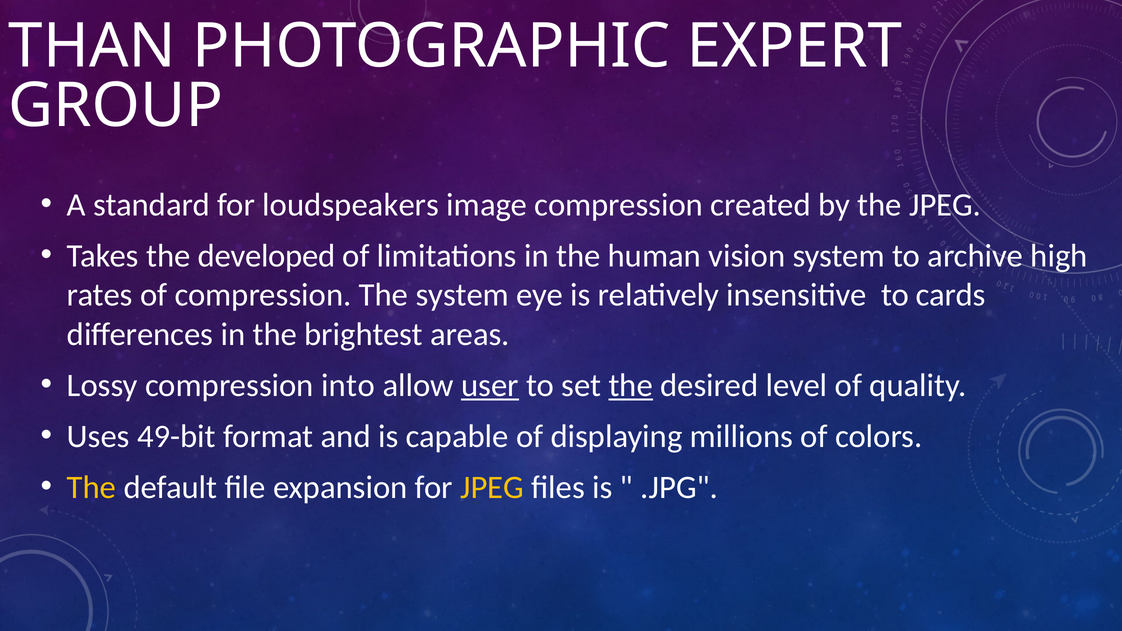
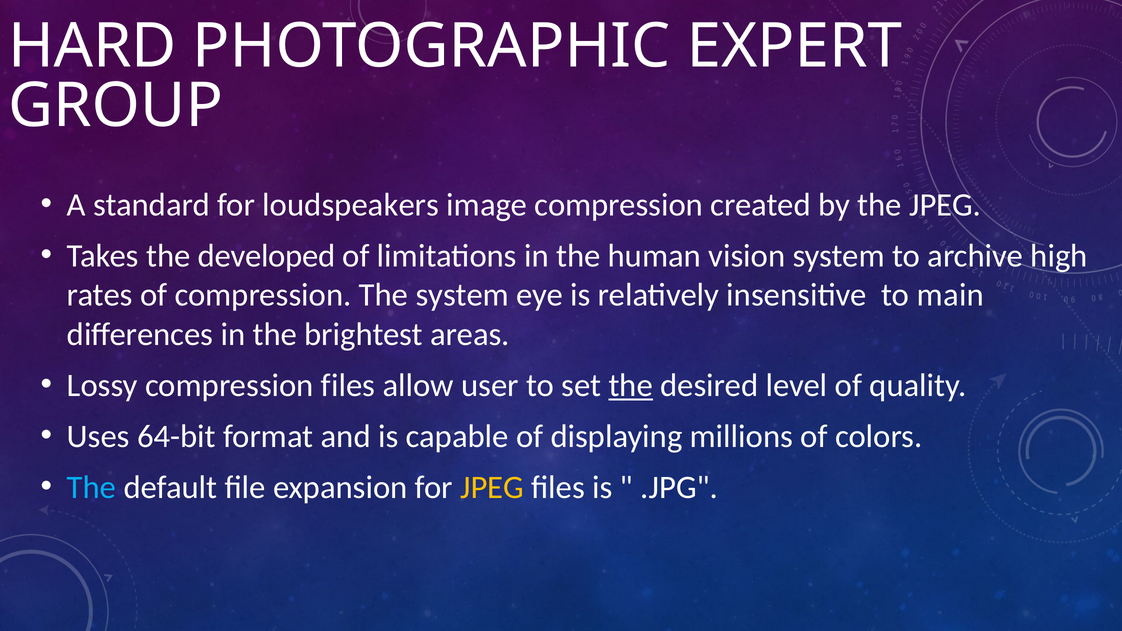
THAN: THAN -> HARD
cards: cards -> main
compression into: into -> files
user underline: present -> none
49-bit: 49-bit -> 64-bit
The at (92, 487) colour: yellow -> light blue
